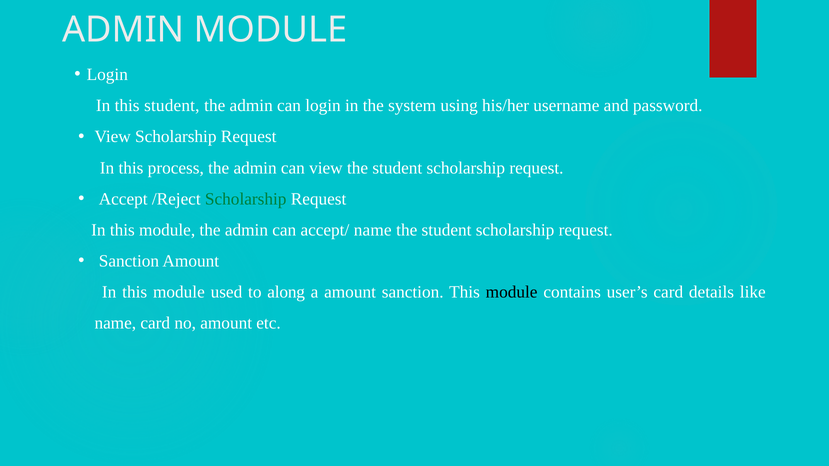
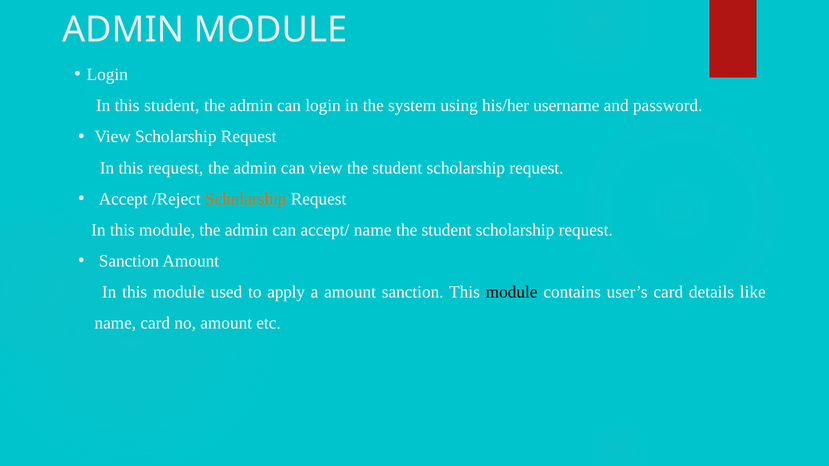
this process: process -> request
Scholarship at (246, 199) colour: green -> orange
along: along -> apply
